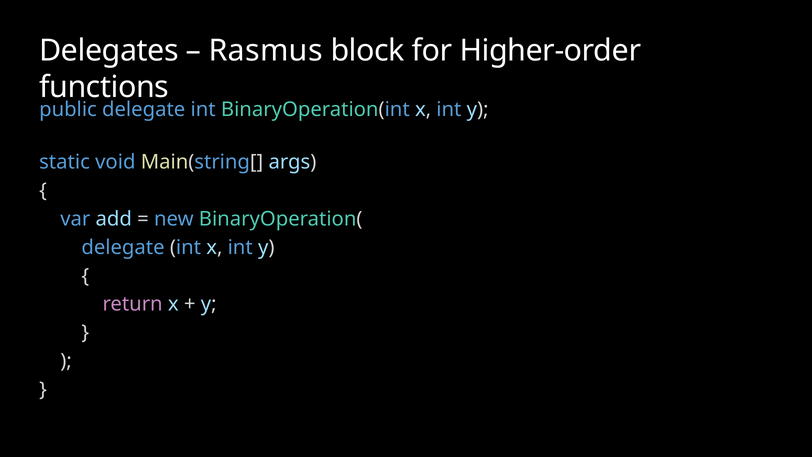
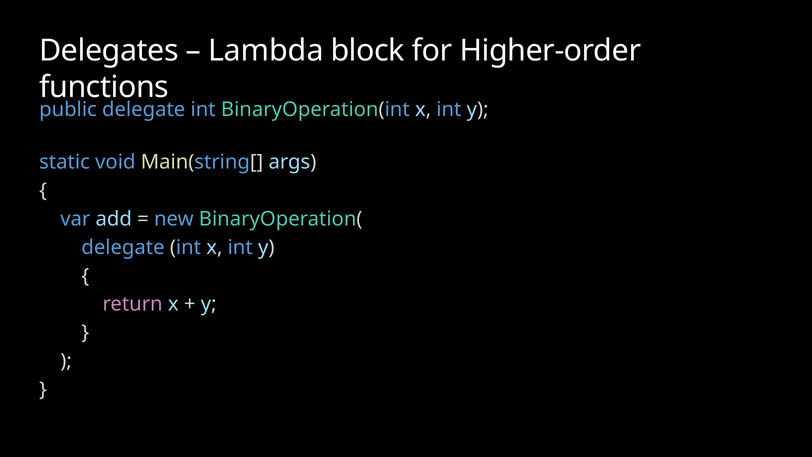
Rasmus: Rasmus -> Lambda
